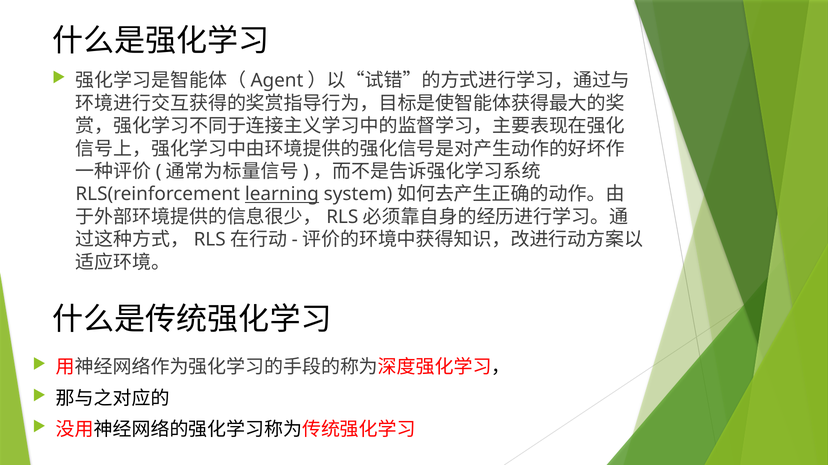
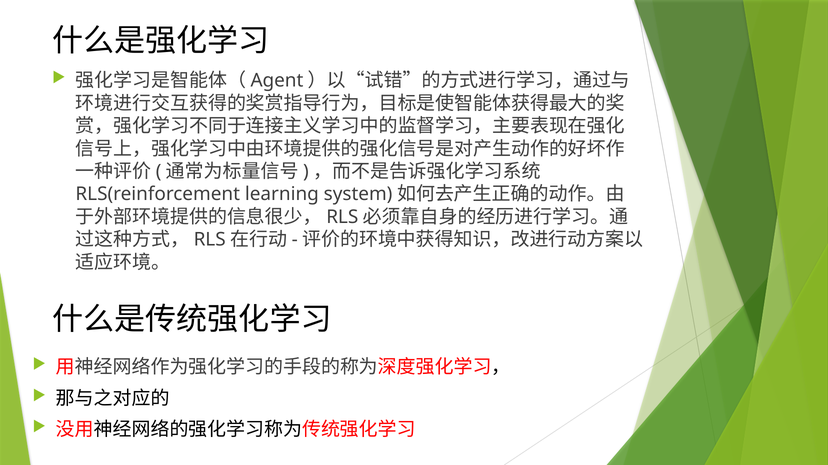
learning underline: present -> none
